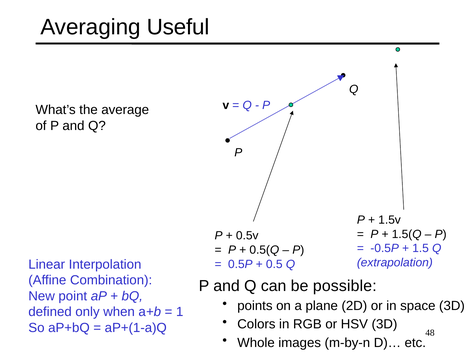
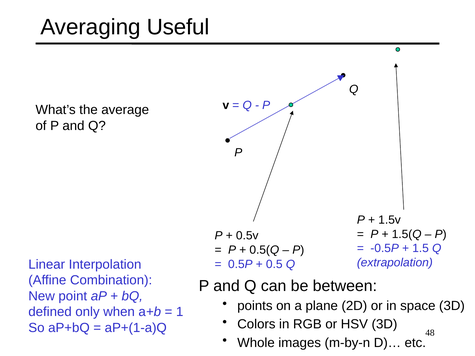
possible: possible -> between
